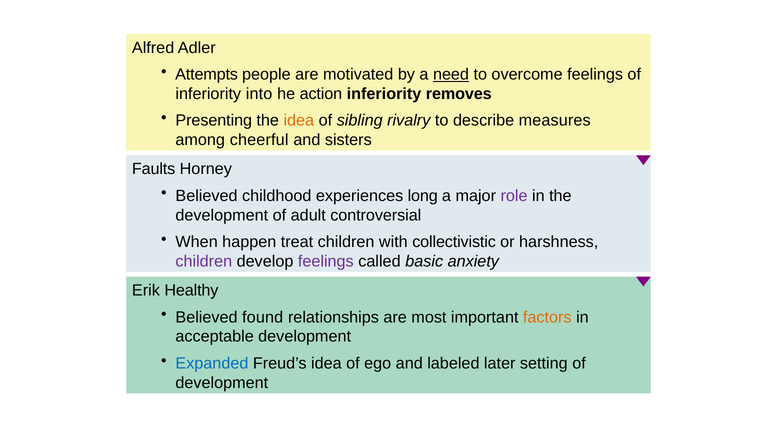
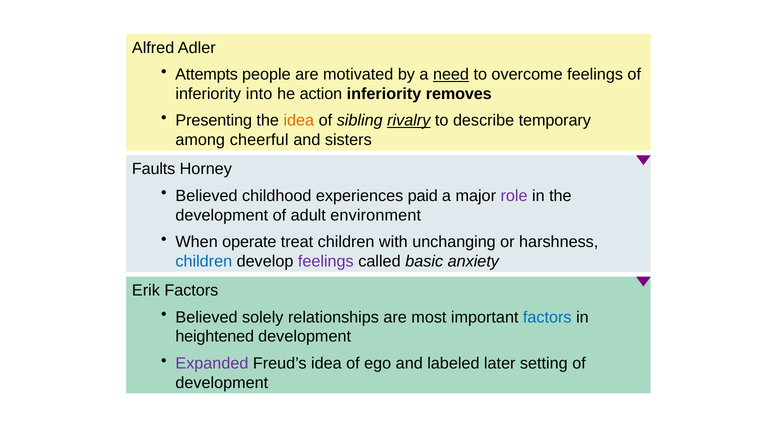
rivalry underline: none -> present
measures: measures -> temporary
long: long -> paid
controversial: controversial -> environment
happen: happen -> operate
collectivistic: collectivistic -> unchanging
children at (204, 261) colour: purple -> blue
Erik Healthy: Healthy -> Factors
found: found -> solely
factors at (547, 317) colour: orange -> blue
acceptable: acceptable -> heightened
Expanded colour: blue -> purple
